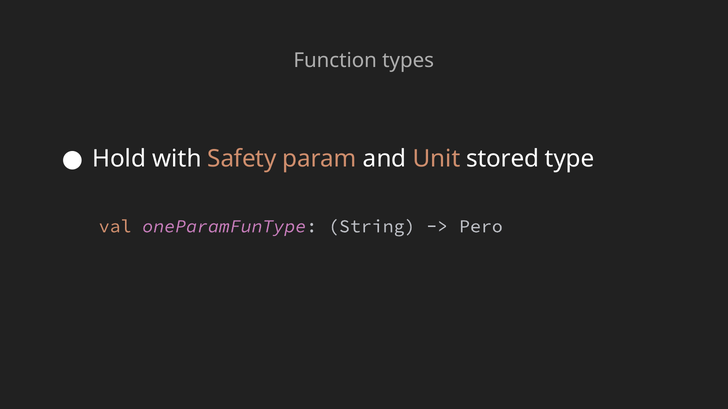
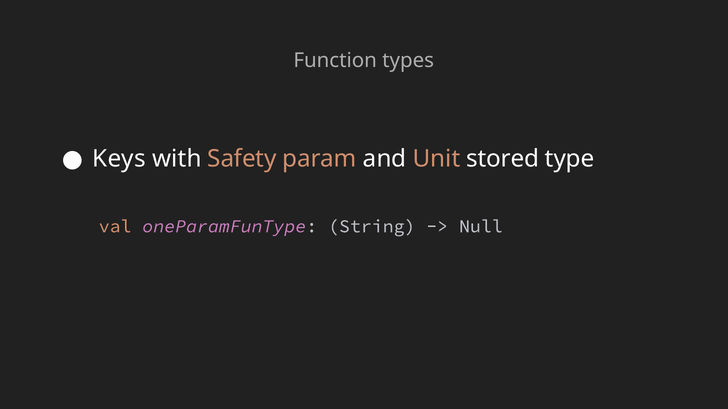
Hold: Hold -> Keys
Pero: Pero -> Null
